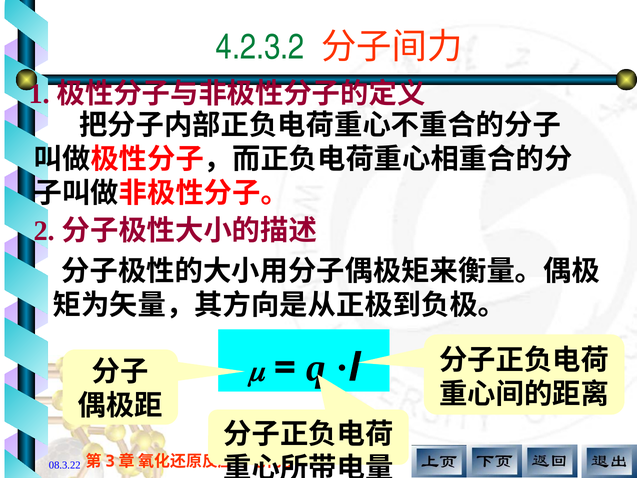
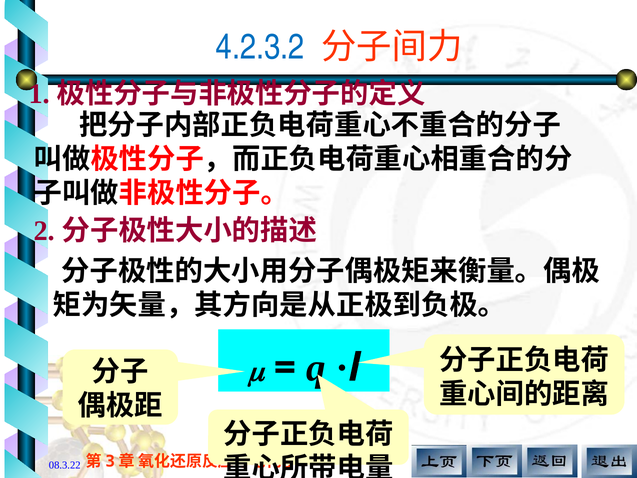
4.2.3.2 colour: green -> blue
